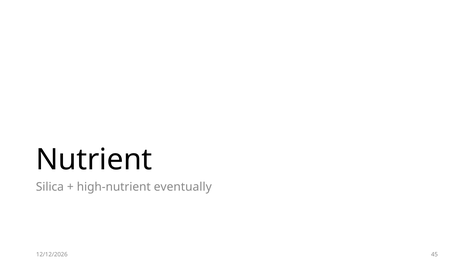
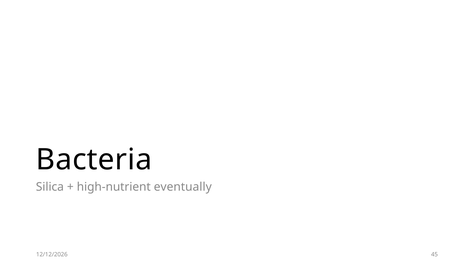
Nutrient: Nutrient -> Bacteria
